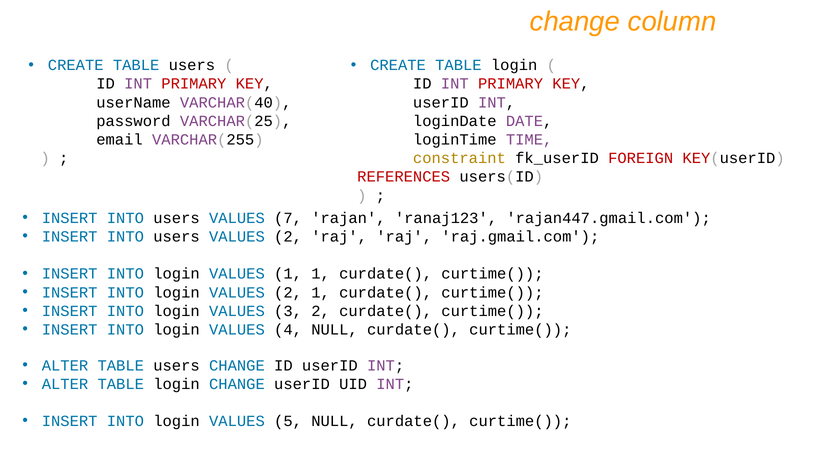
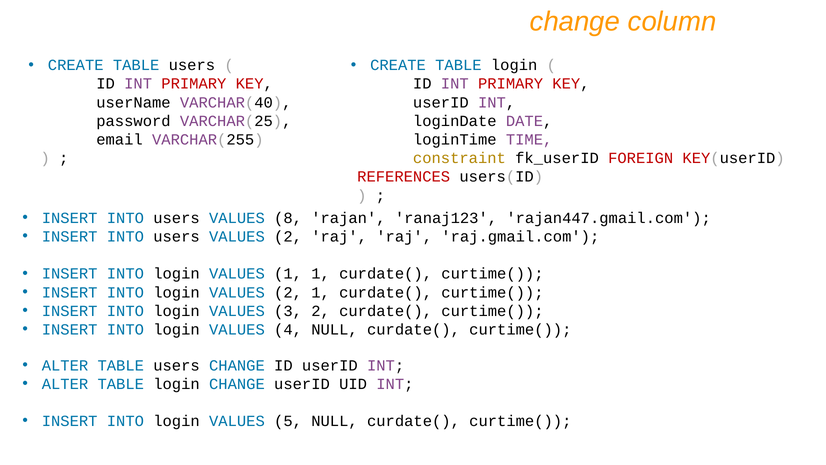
7: 7 -> 8
